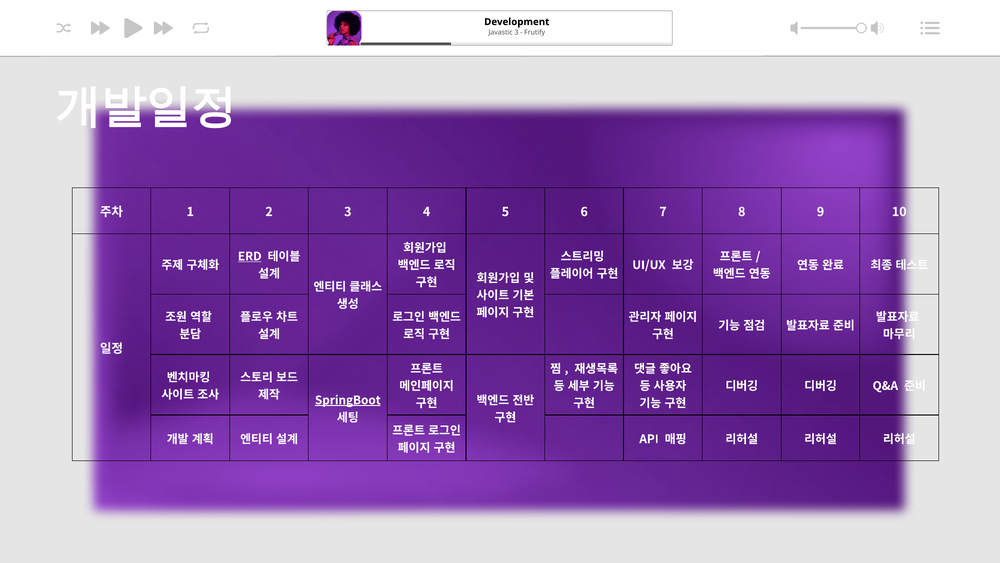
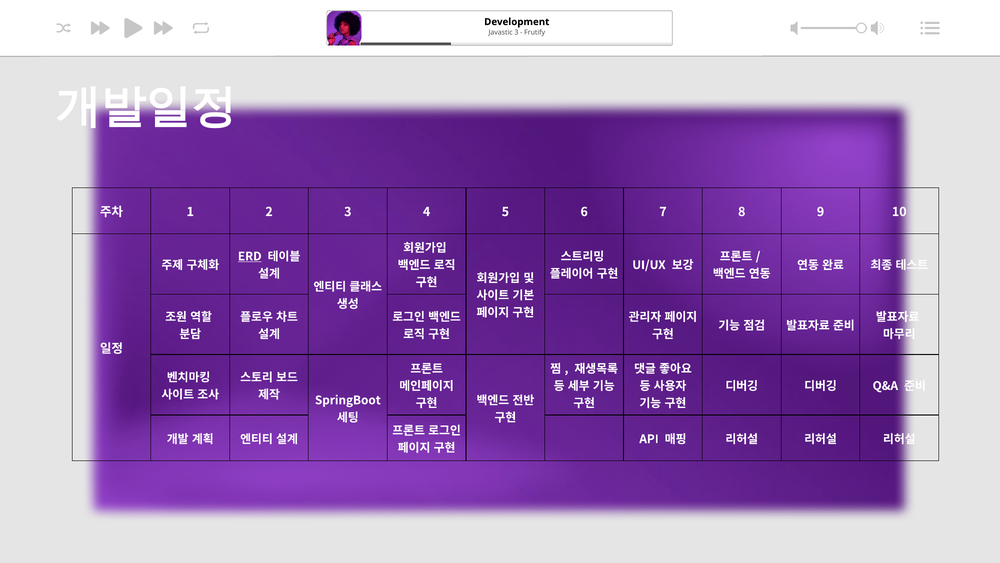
SpringBoot underline: present -> none
